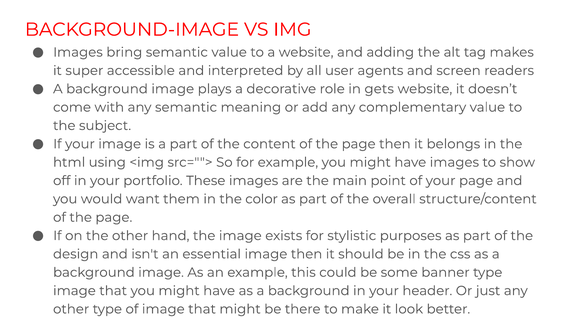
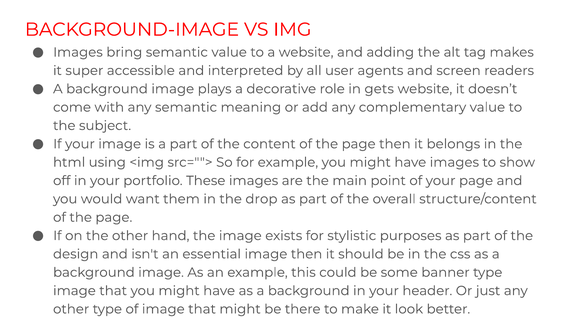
color: color -> drop
